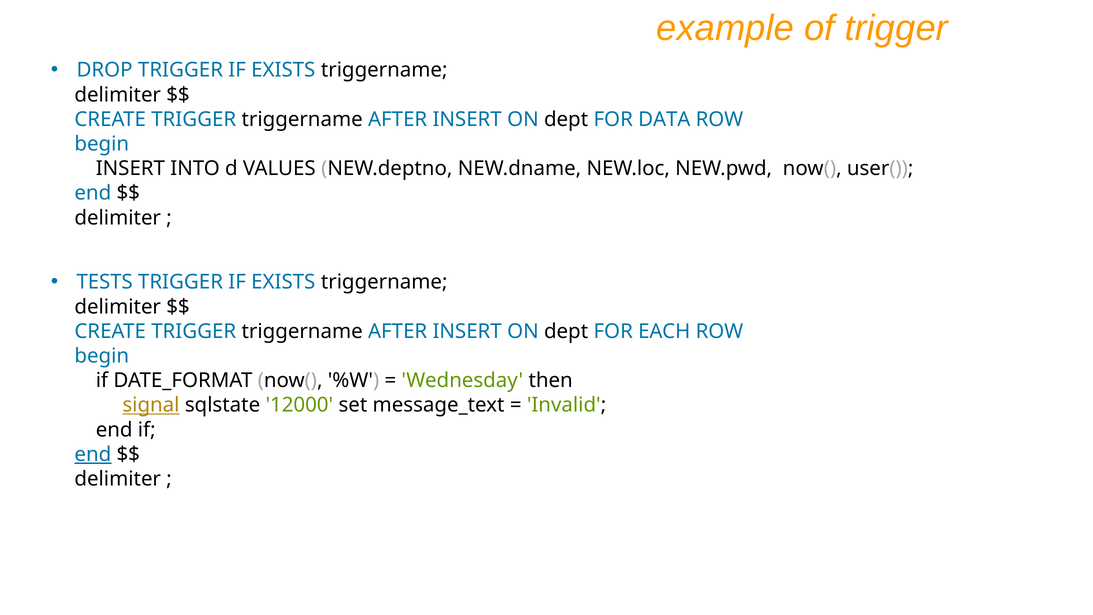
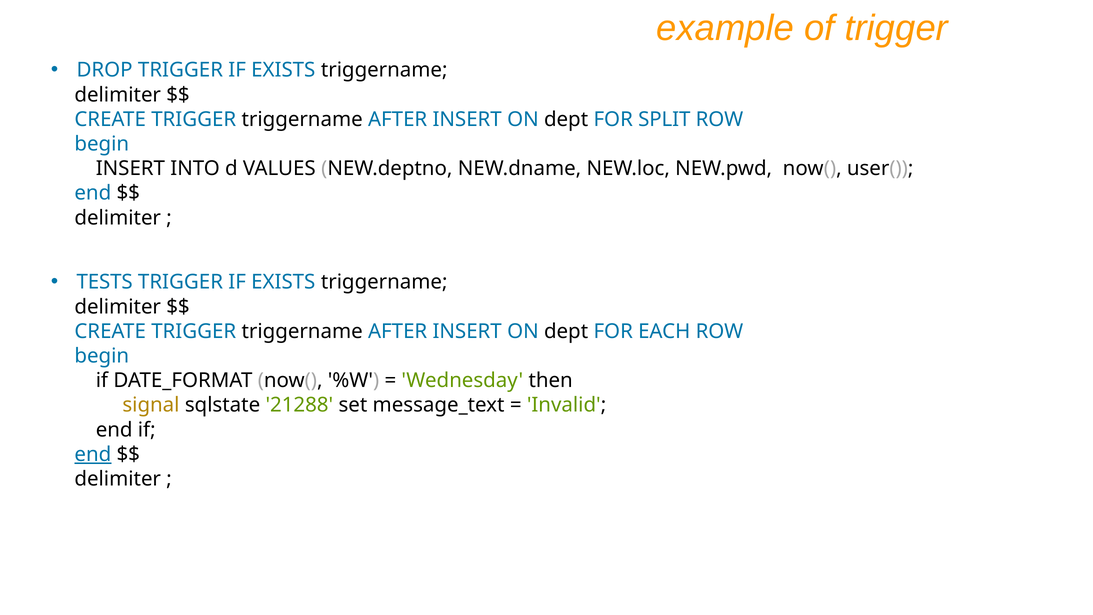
DATA: DATA -> SPLIT
signal underline: present -> none
12000: 12000 -> 21288
